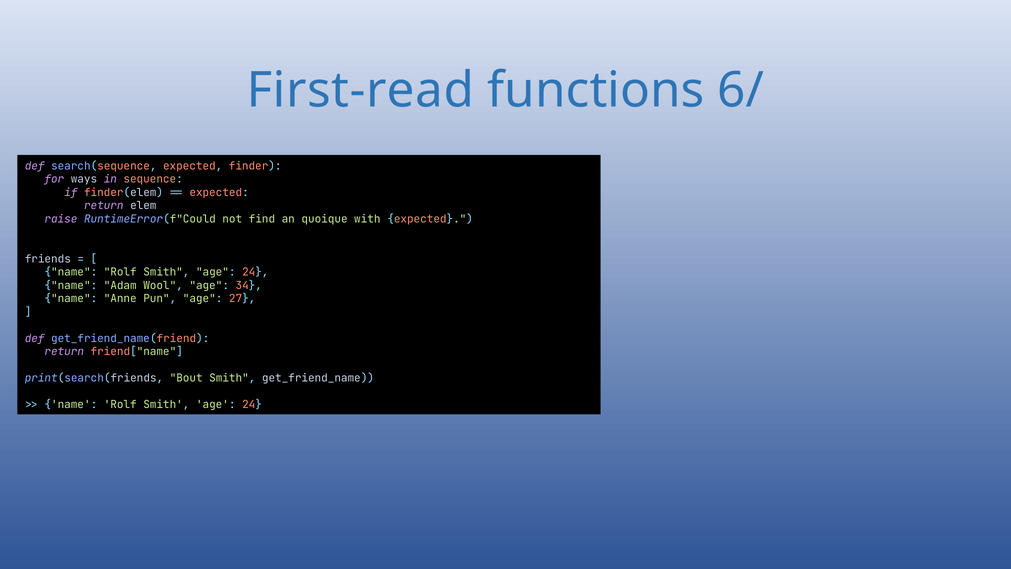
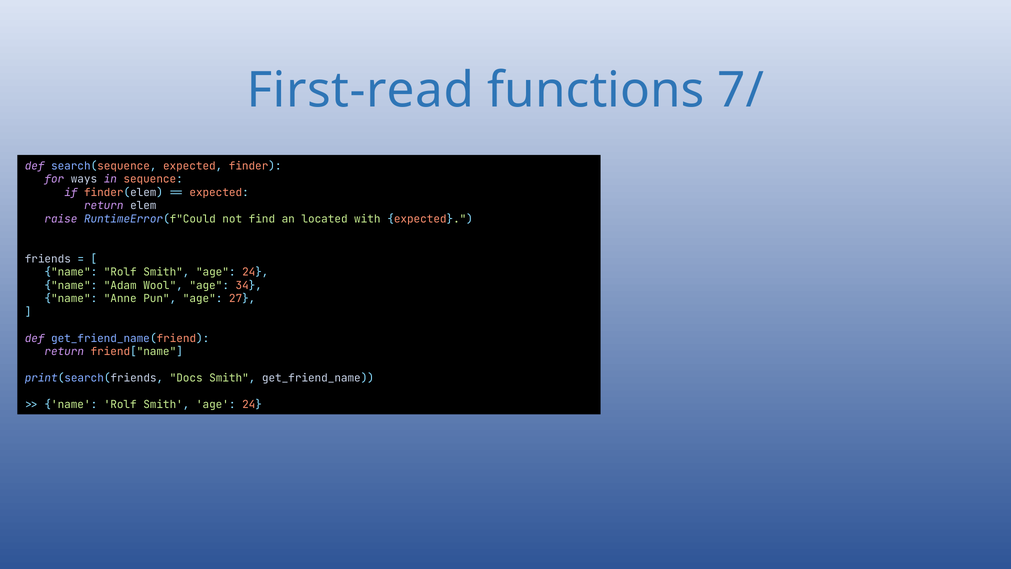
6/: 6/ -> 7/
quoique: quoique -> located
Bout: Bout -> Docs
